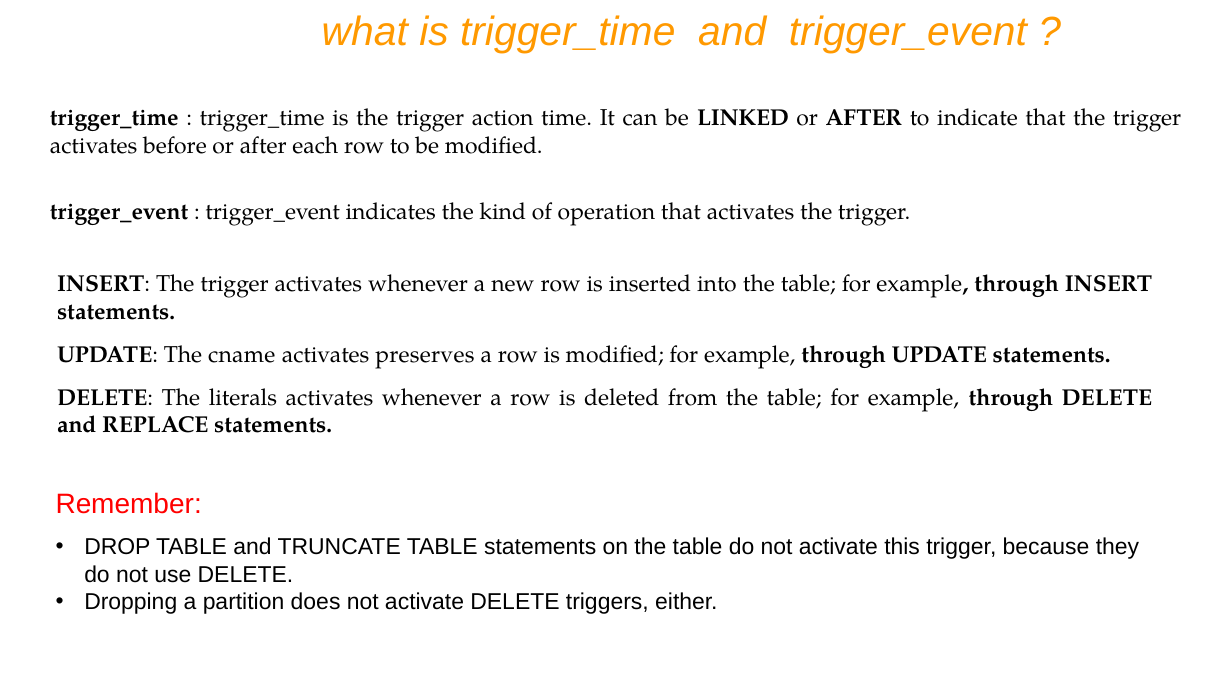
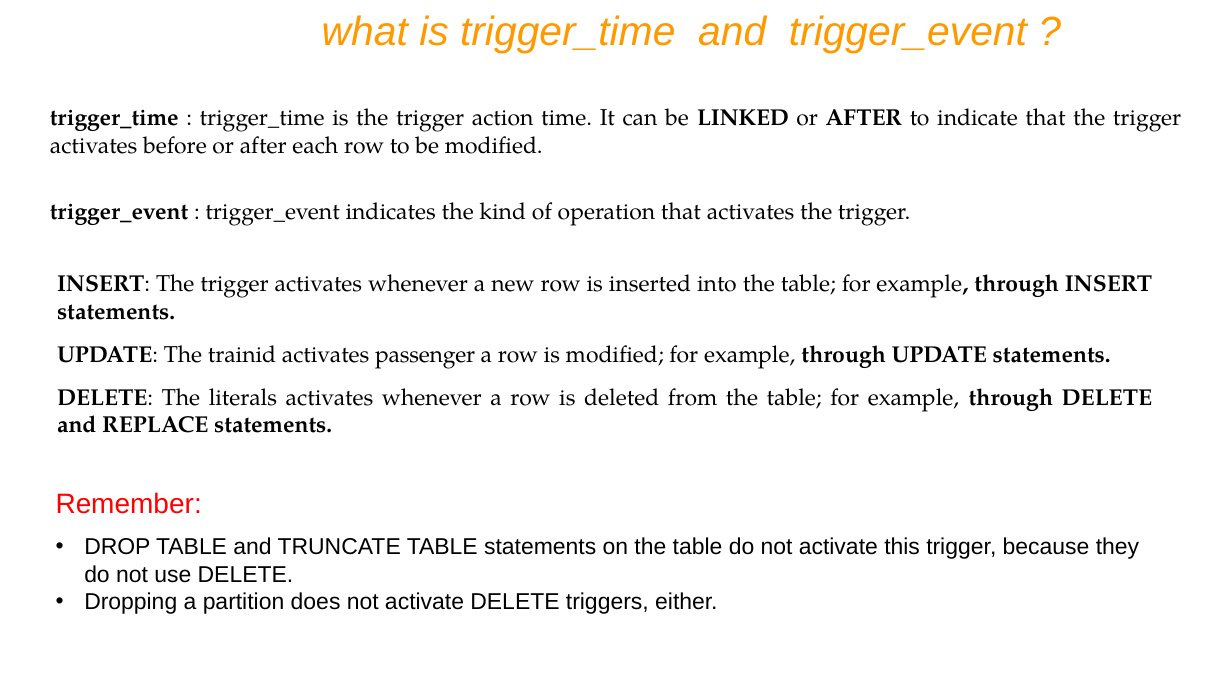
cname: cname -> trainid
preserves: preserves -> passenger
